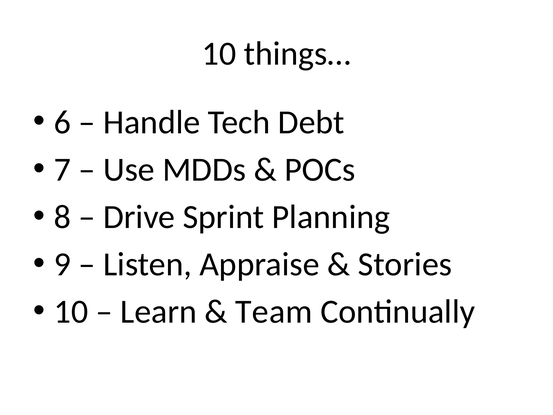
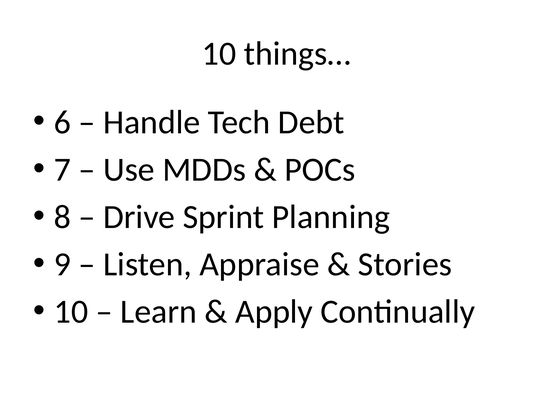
Team: Team -> Apply
